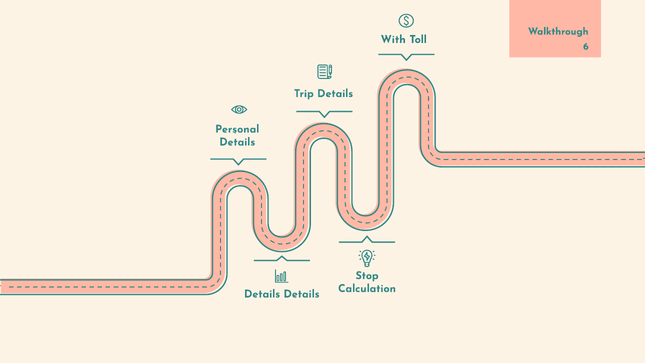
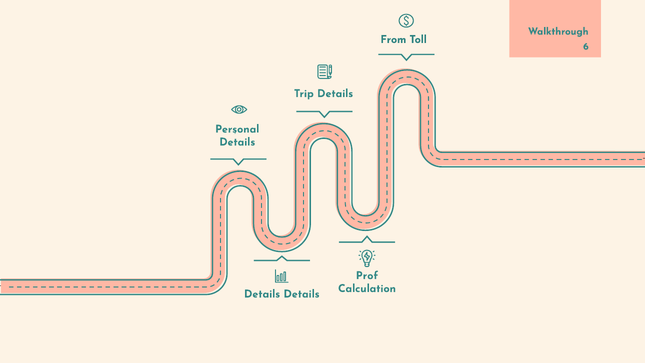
With: With -> From
Stop: Stop -> Prof
